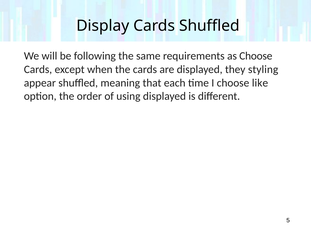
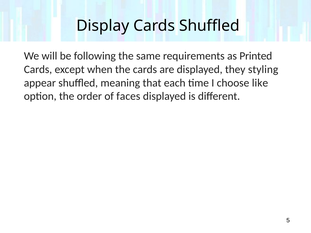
as Choose: Choose -> Printed
using: using -> faces
